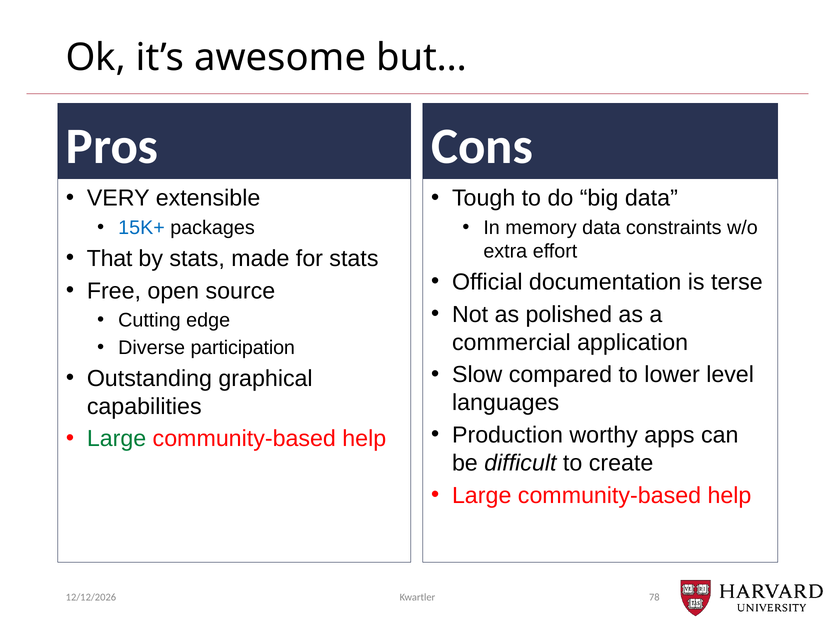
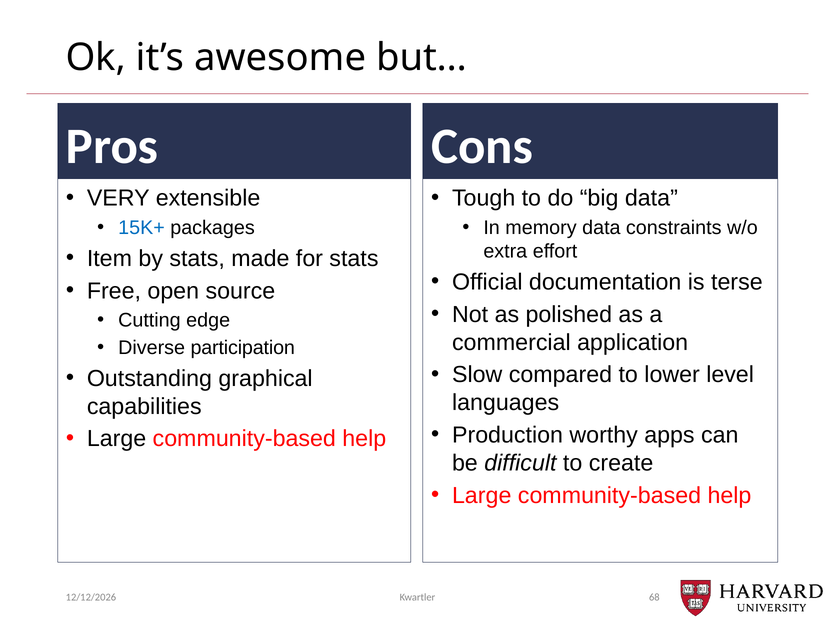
That: That -> Item
Large at (117, 439) colour: green -> black
78: 78 -> 68
